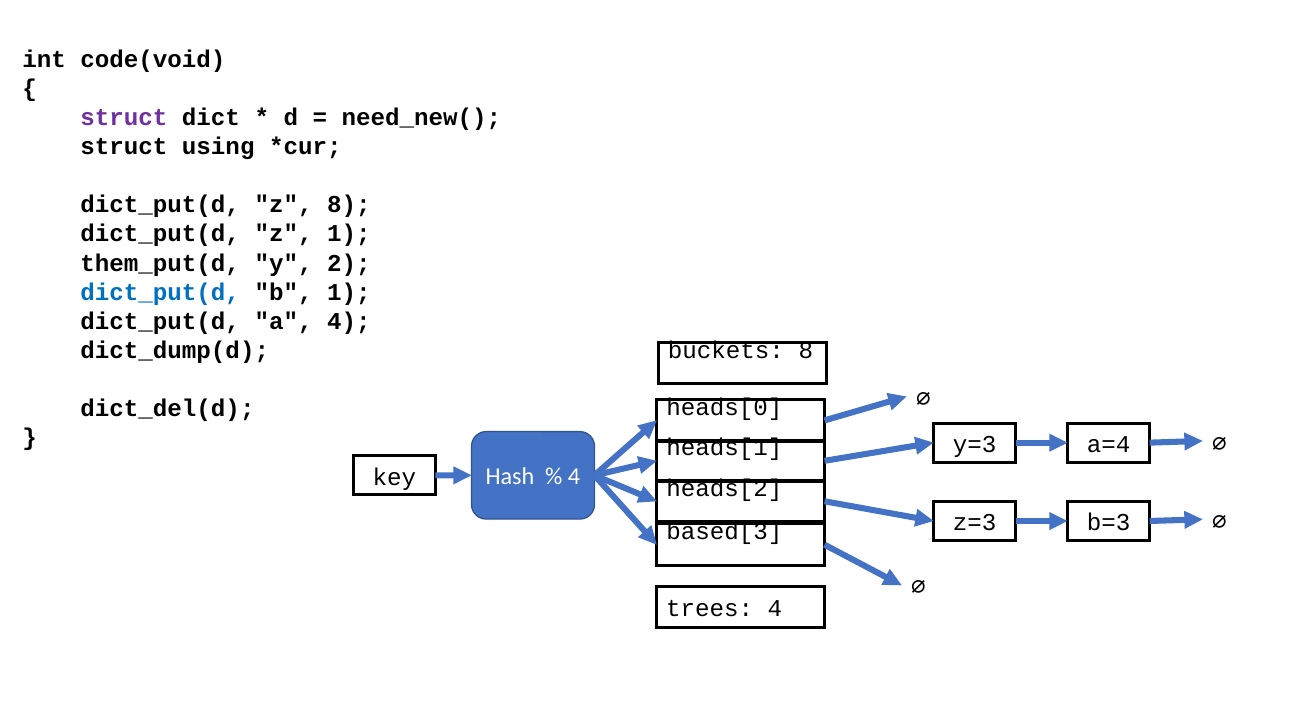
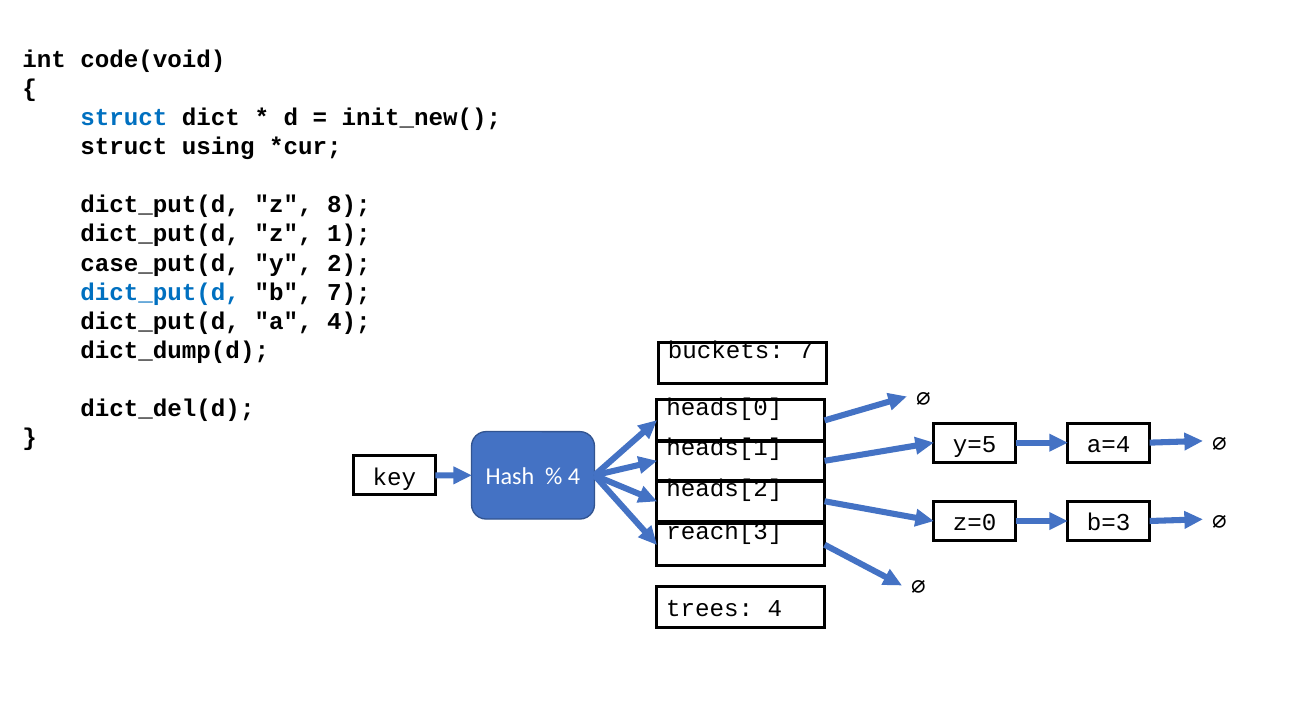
struct at (124, 118) colour: purple -> blue
need_new(: need_new( -> init_new(
them_put(d: them_put(d -> case_put(d
b 1: 1 -> 7
buckets 8: 8 -> 7
y=3: y=3 -> y=5
z=3: z=3 -> z=0
based[3: based[3 -> reach[3
